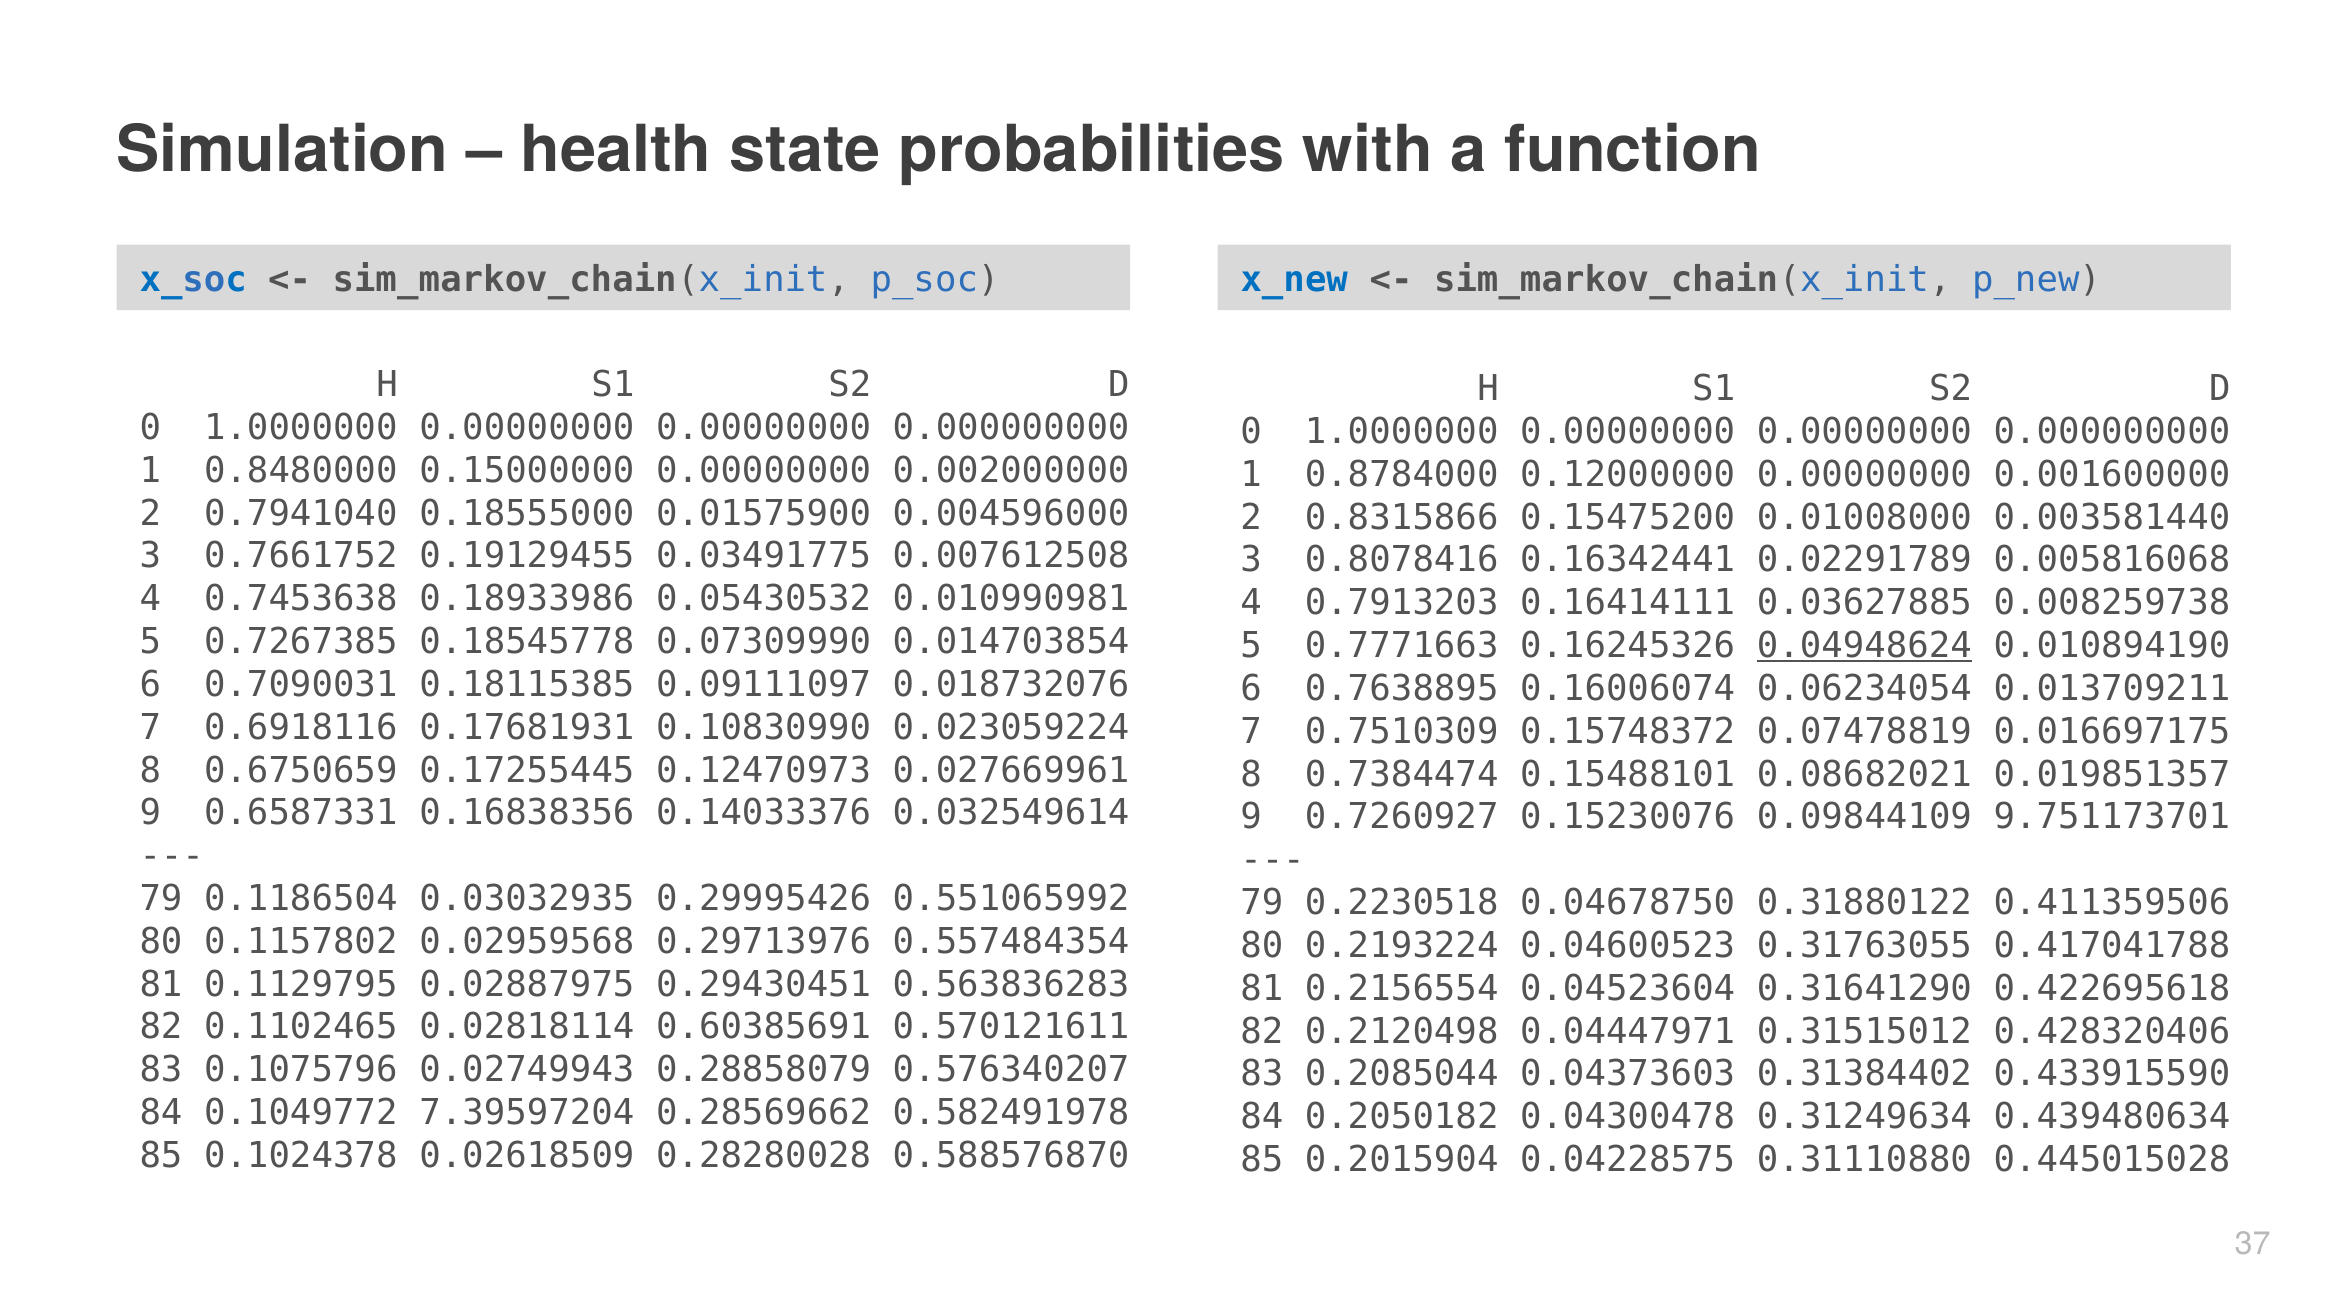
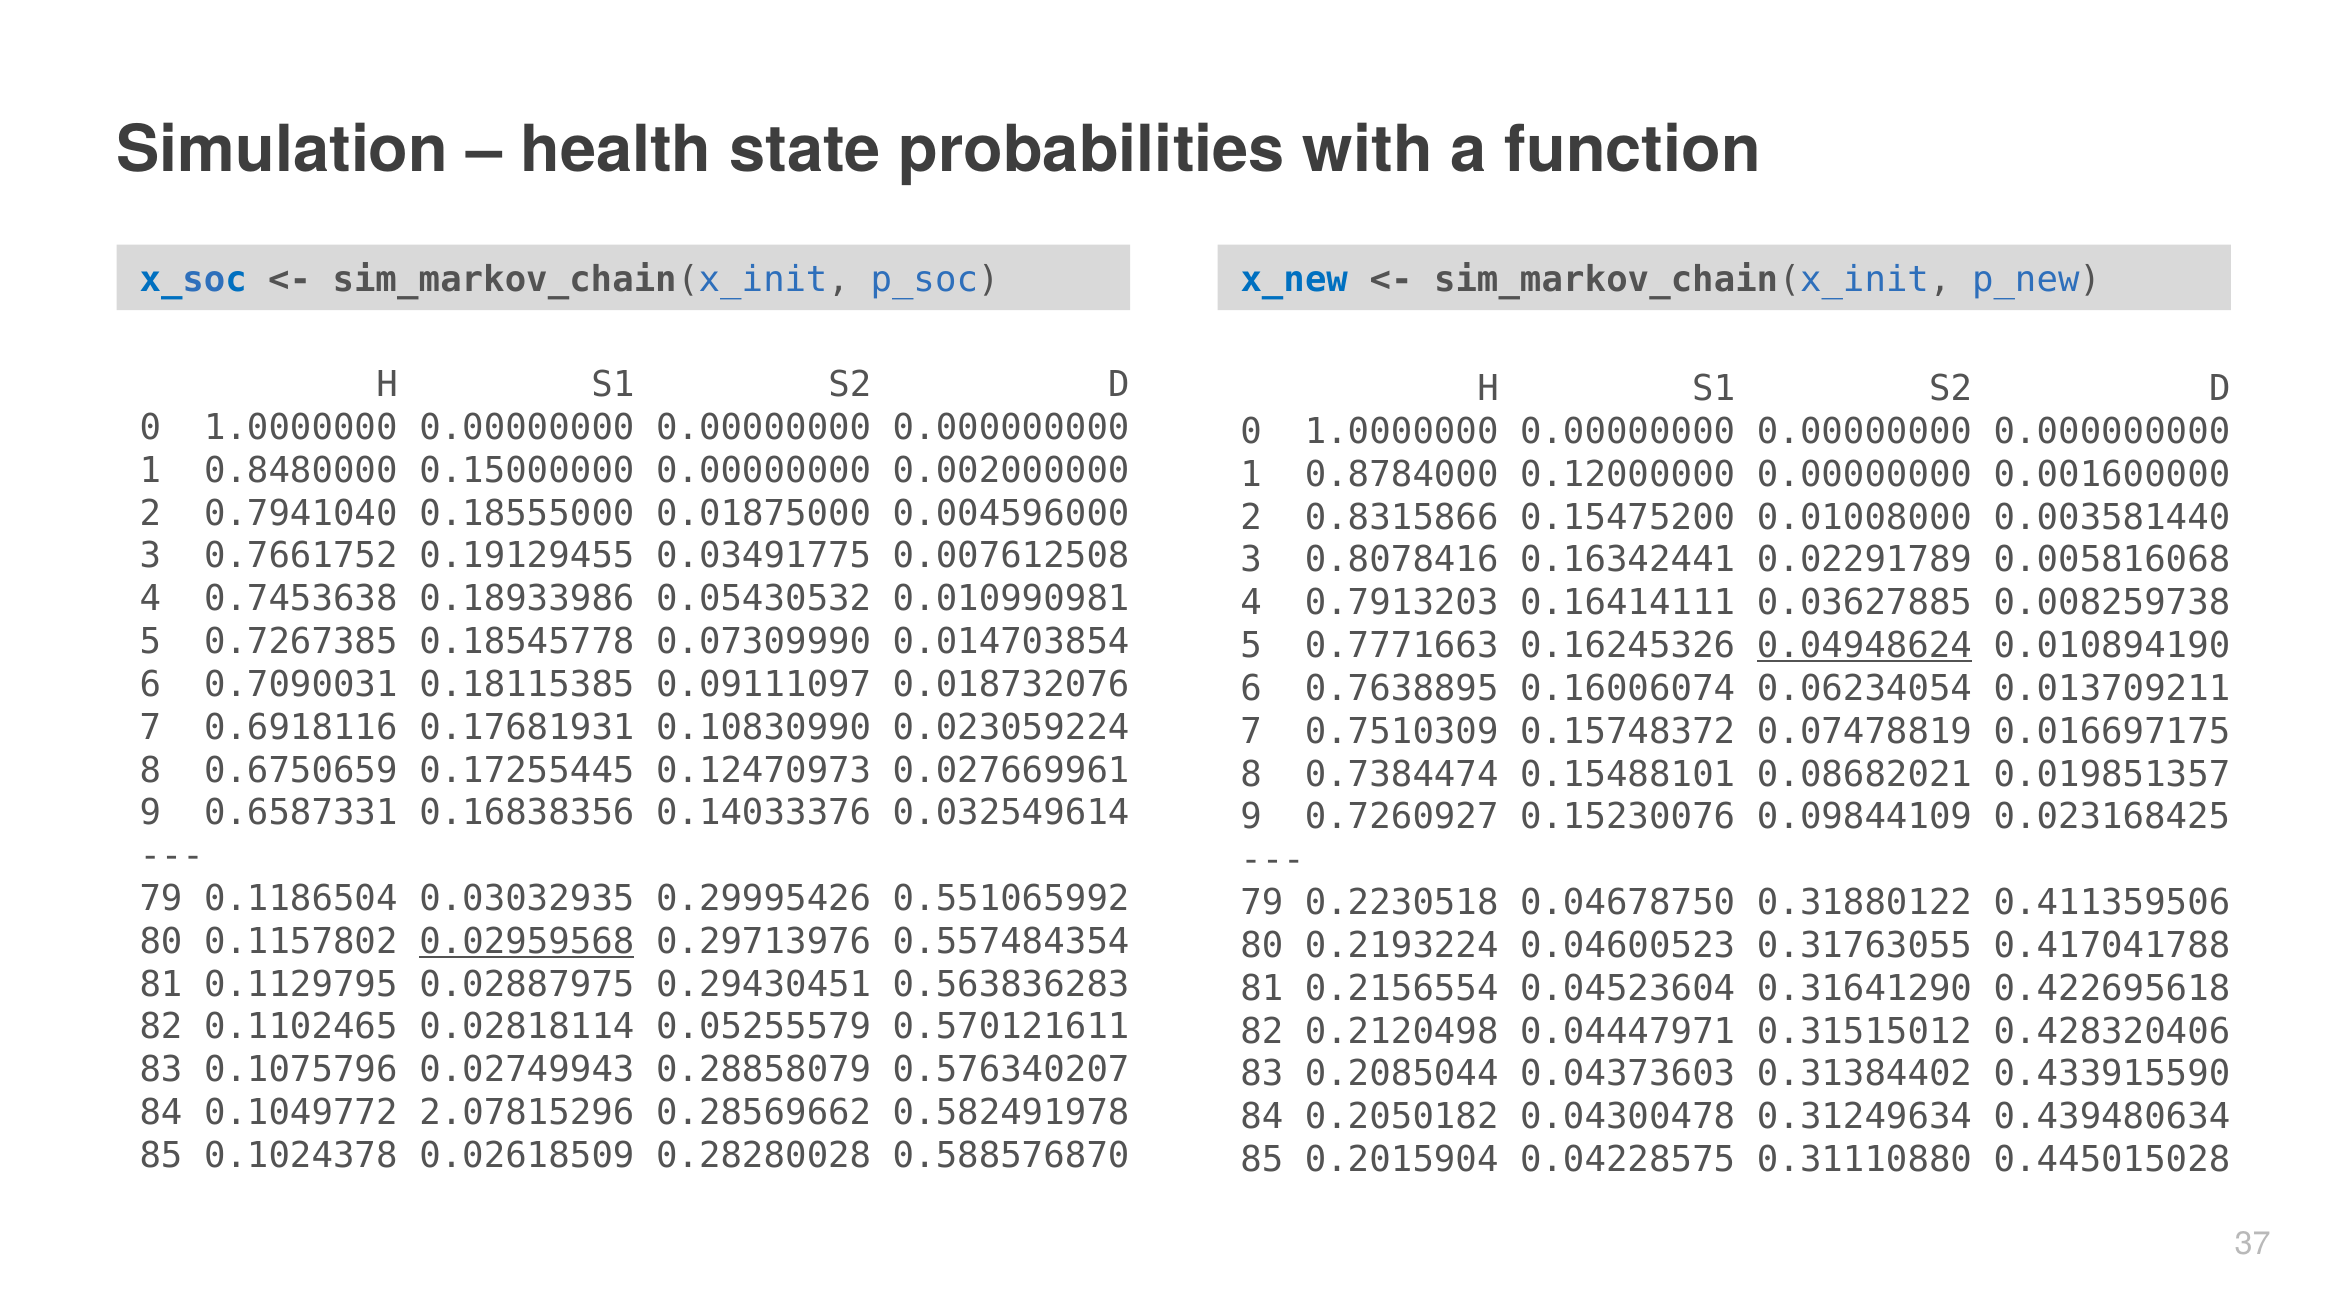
0.01575900: 0.01575900 -> 0.01875000
9.751173701: 9.751173701 -> 0.023168425
0.02959568 underline: none -> present
0.60385691: 0.60385691 -> 0.05255579
7.39597204: 7.39597204 -> 2.07815296
